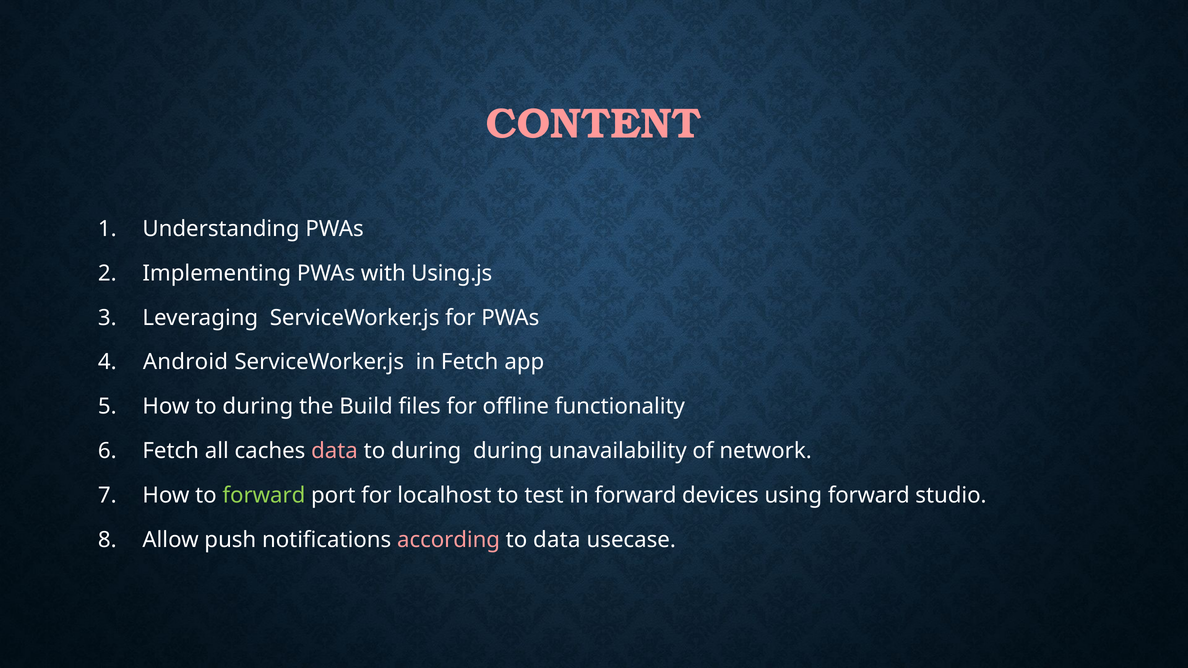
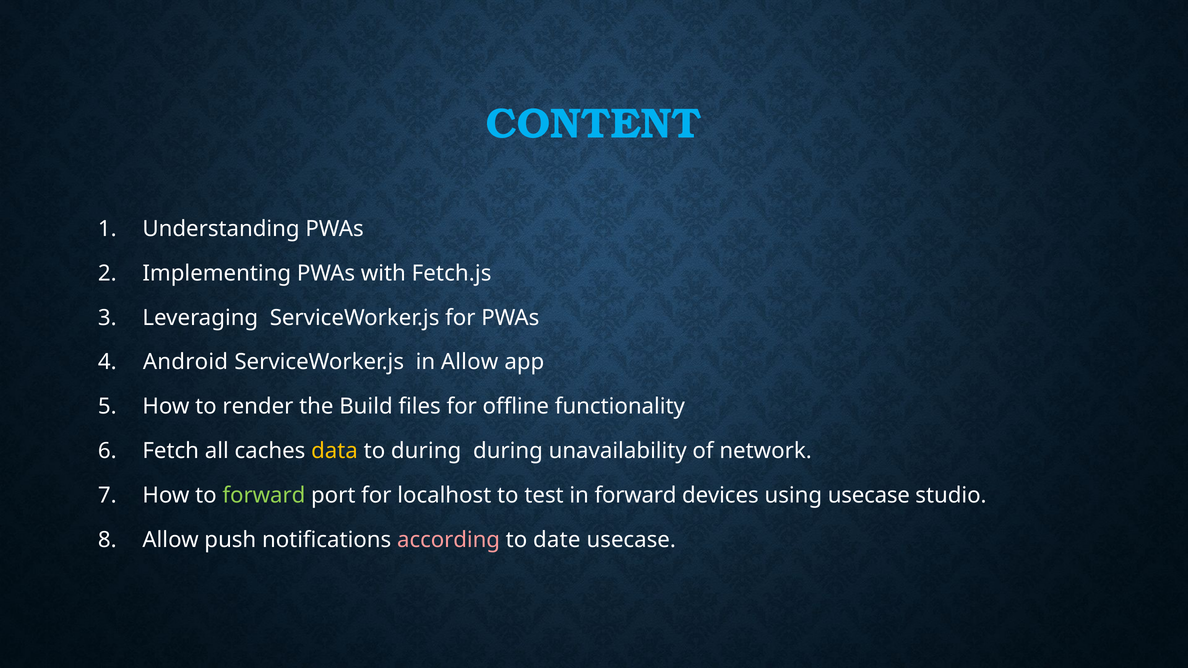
CONTENT colour: pink -> light blue
Using.js: Using.js -> Fetch.js
in Fetch: Fetch -> Allow
How to during: during -> render
data at (335, 451) colour: pink -> yellow
using forward: forward -> usecase
to data: data -> date
